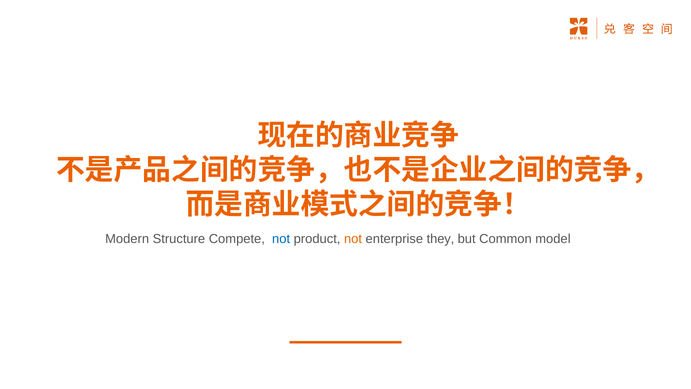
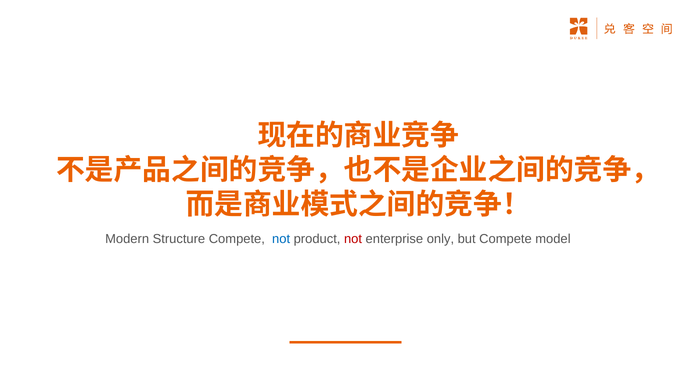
not at (353, 239) colour: orange -> red
they: they -> only
but Common: Common -> Compete
